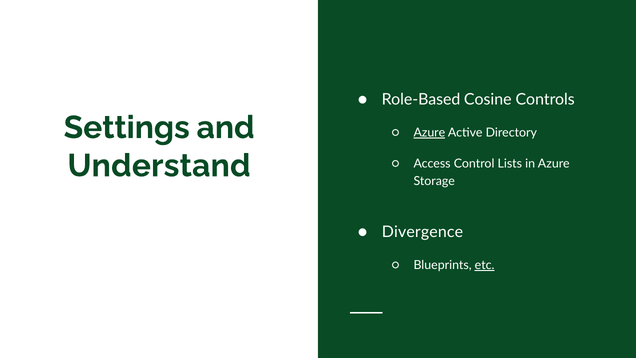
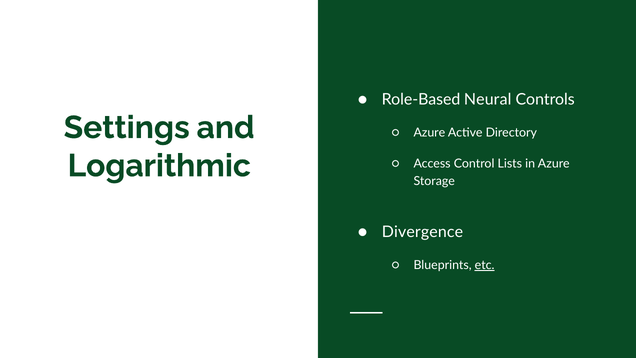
Cosine: Cosine -> Neural
Azure at (429, 133) underline: present -> none
Understand: Understand -> Logarithmic
